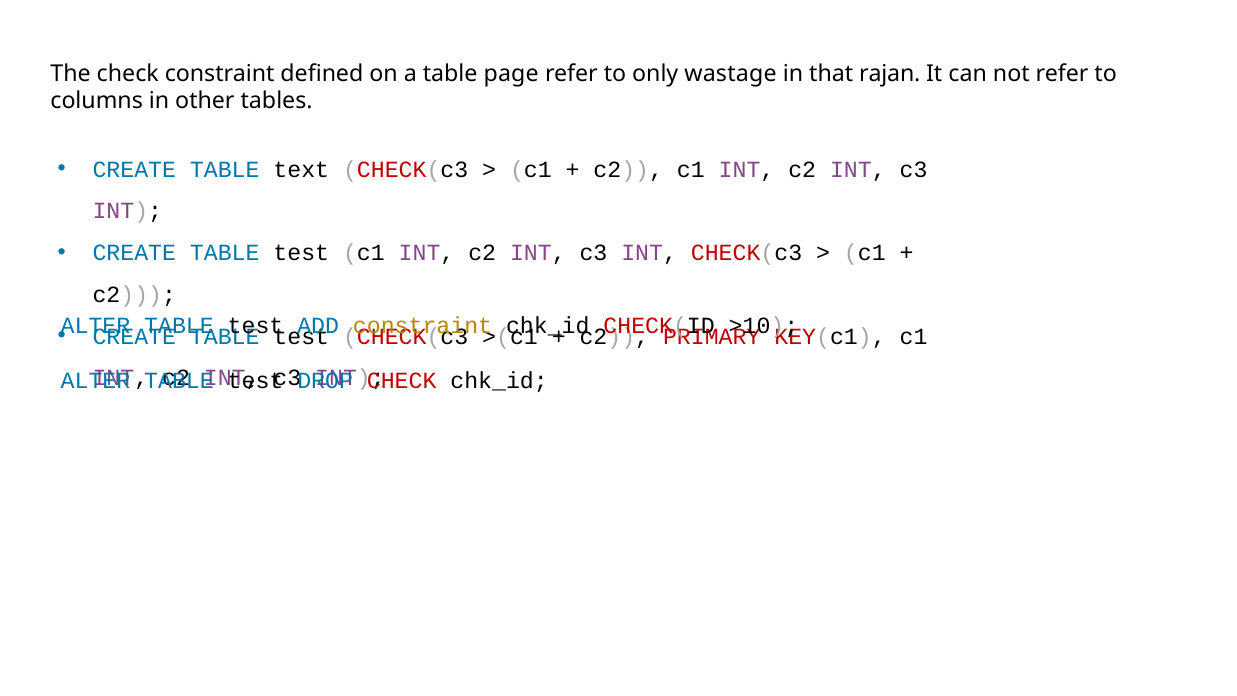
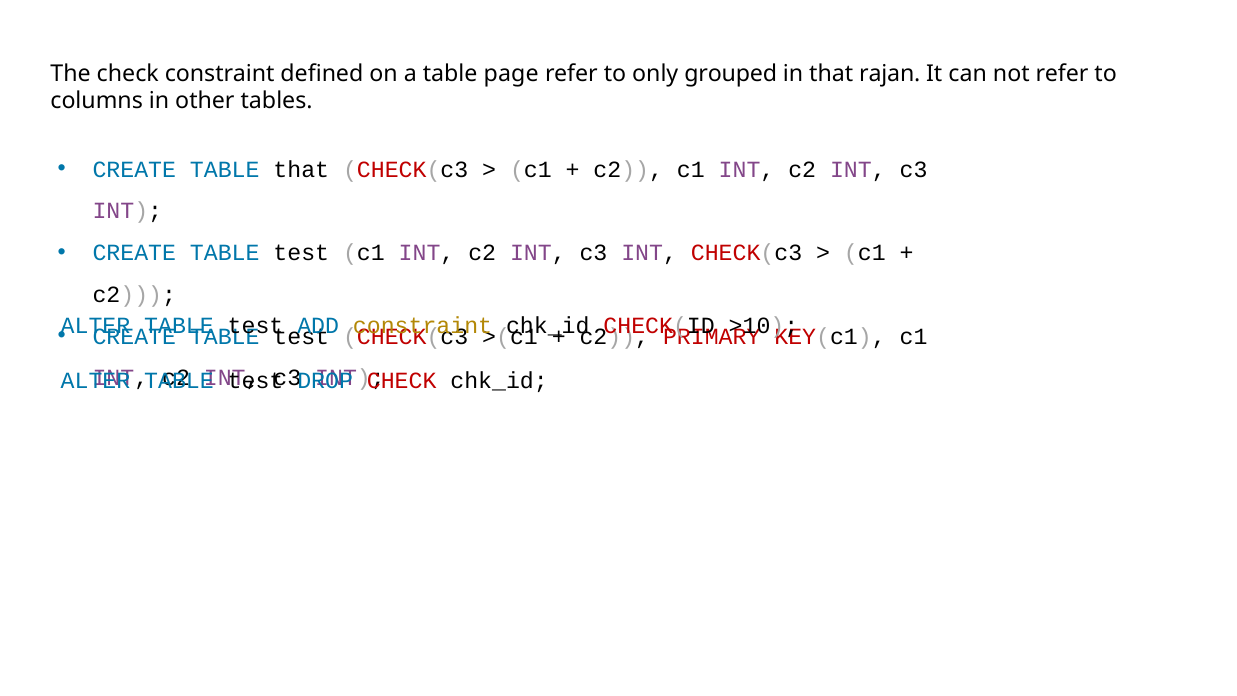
wastage: wastage -> grouped
TABLE text: text -> that
